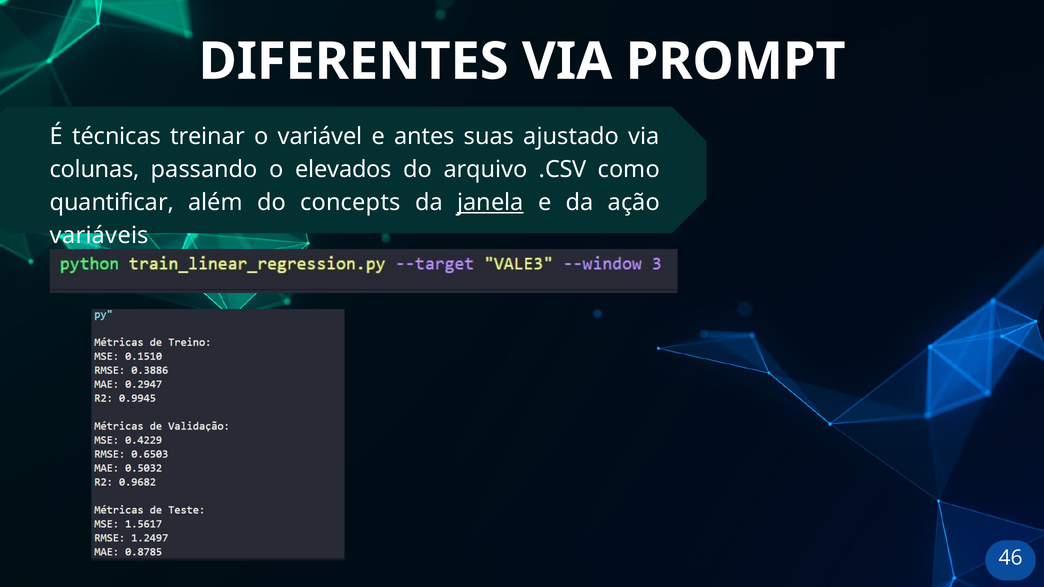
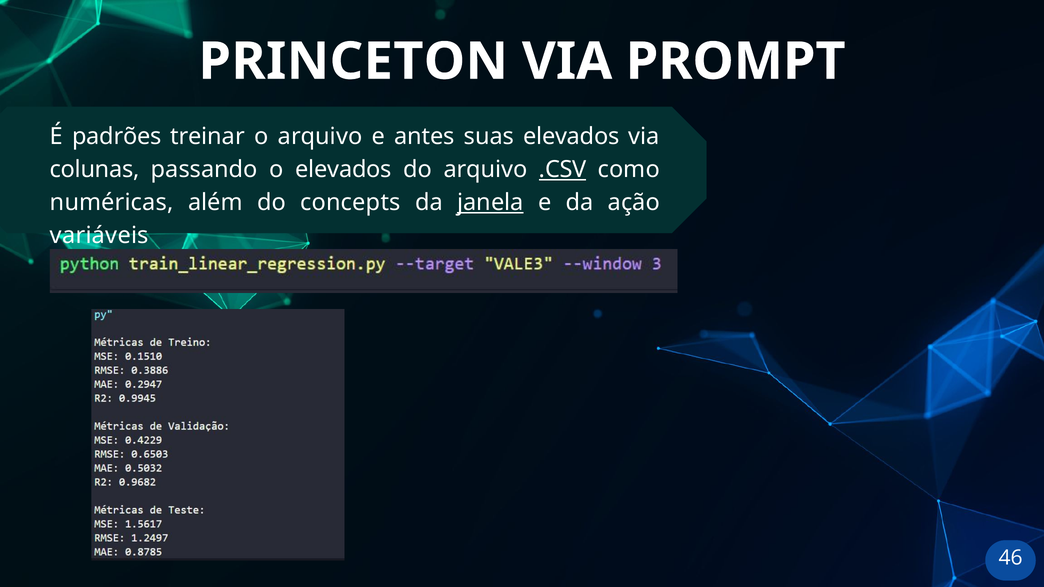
DIFERENTES: DIFERENTES -> PRINCETON
técnicas: técnicas -> padrões
o variável: variável -> arquivo
suas ajustado: ajustado -> elevados
.CSV underline: none -> present
quantificar: quantificar -> numéricas
